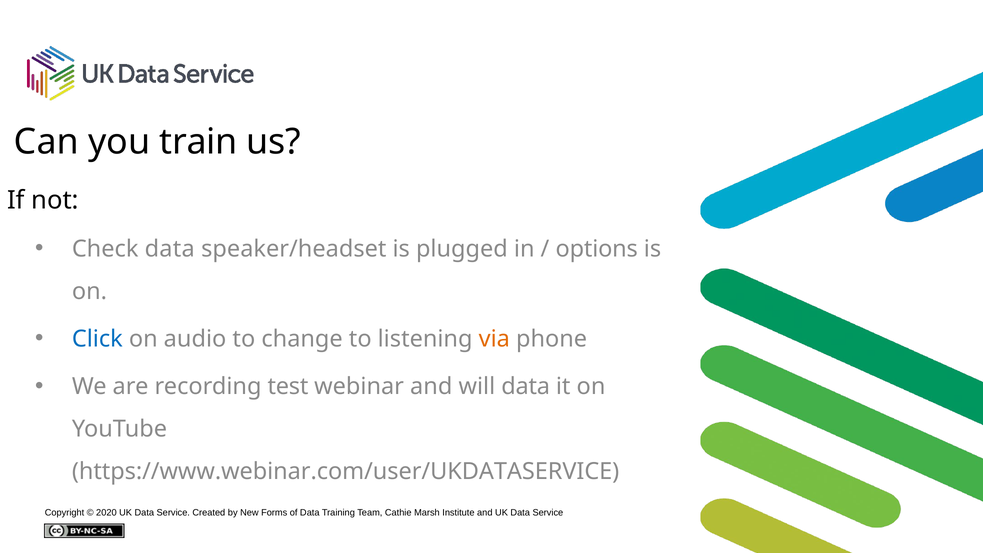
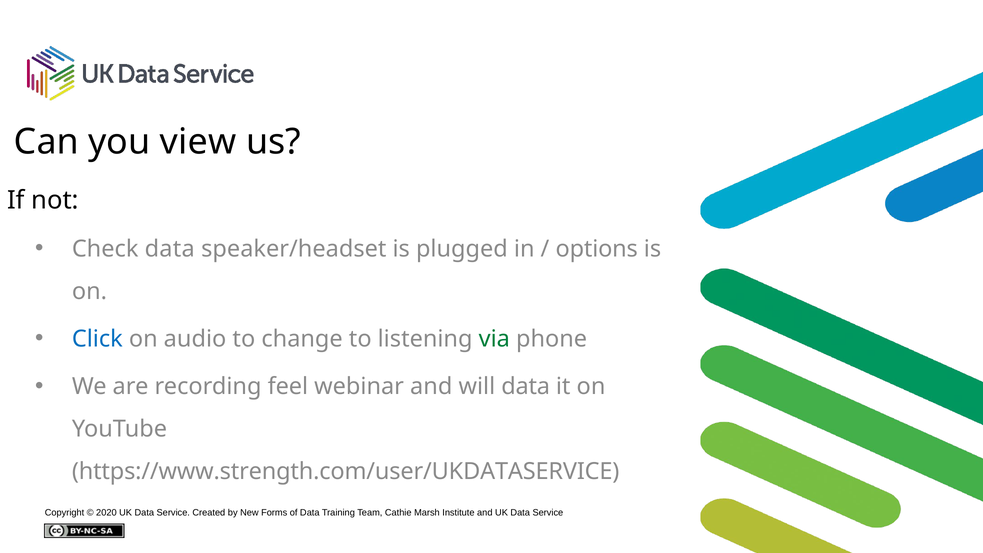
train: train -> view
via colour: orange -> green
test: test -> feel
https://www.webinar.com/user/UKDATASERVICE: https://www.webinar.com/user/UKDATASERVICE -> https://www.strength.com/user/UKDATASERVICE
